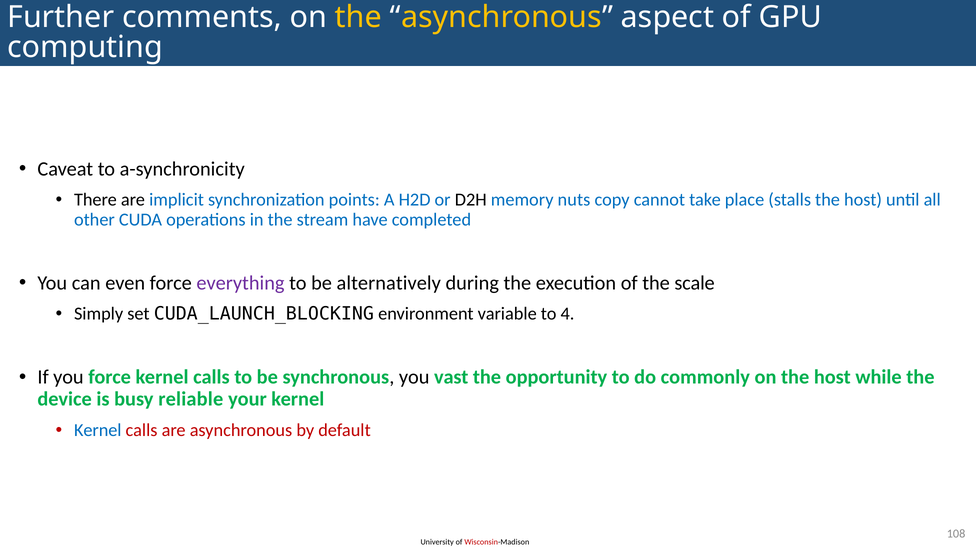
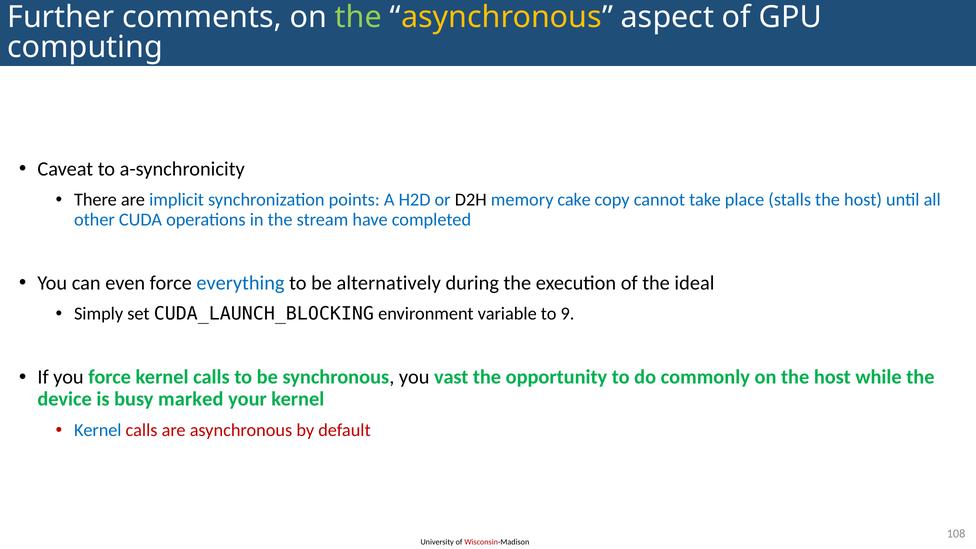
the at (358, 17) colour: yellow -> light green
nuts: nuts -> cake
everything colour: purple -> blue
scale: scale -> ideal
4: 4 -> 9
reliable: reliable -> marked
